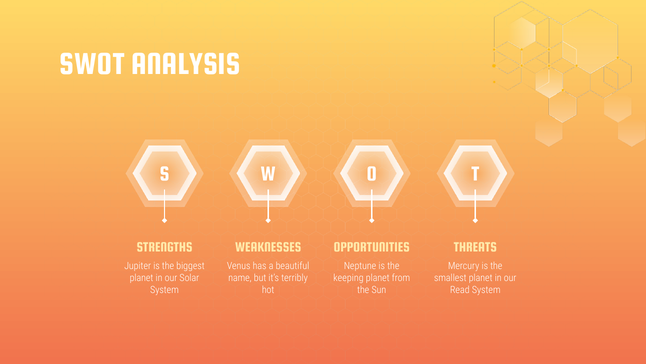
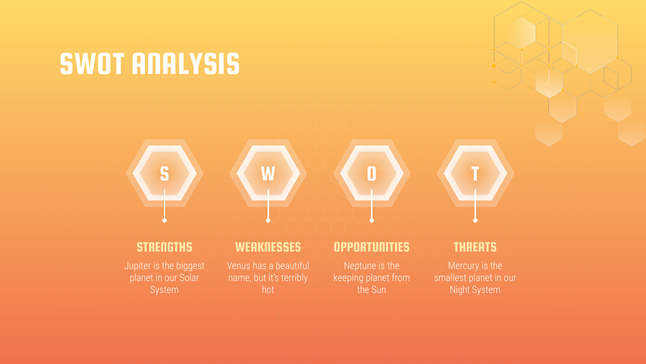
Read: Read -> Night
